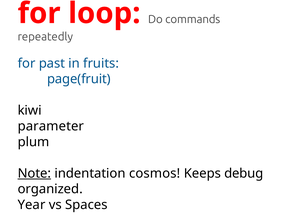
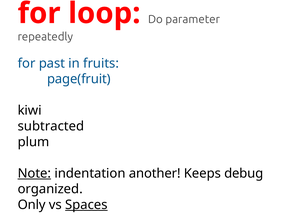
commands: commands -> parameter
parameter: parameter -> subtracted
cosmos: cosmos -> another
Year: Year -> Only
Spaces underline: none -> present
